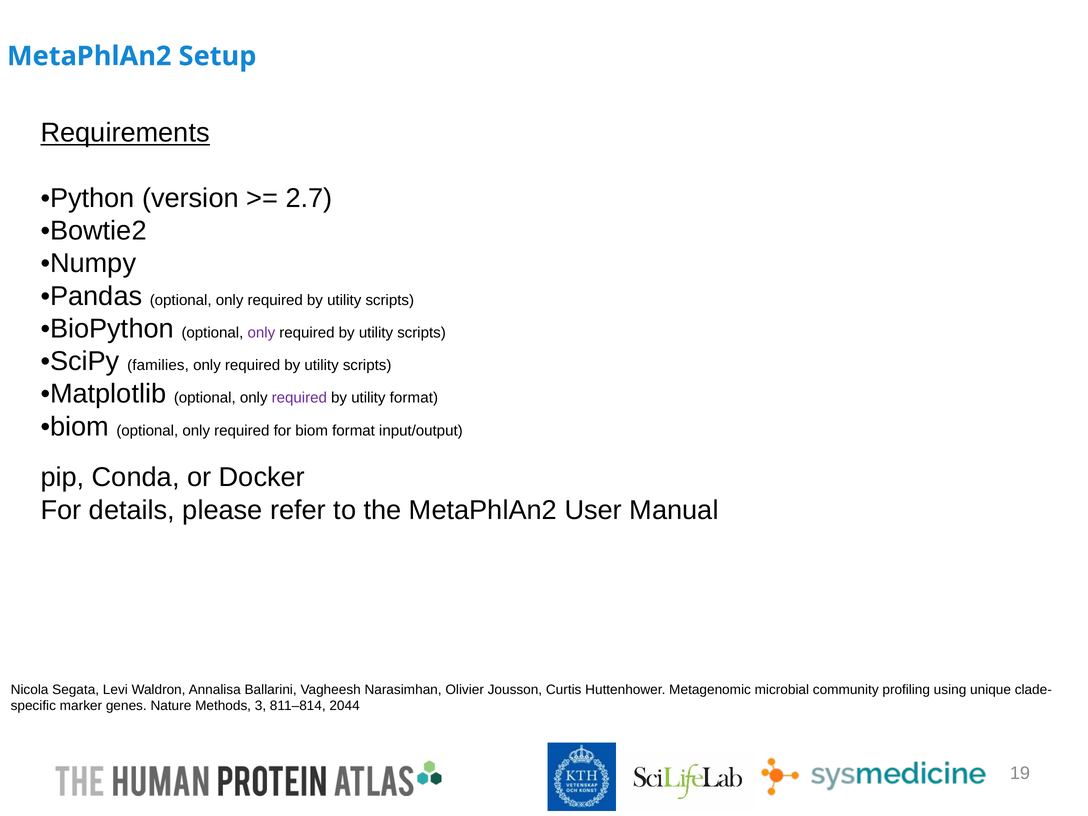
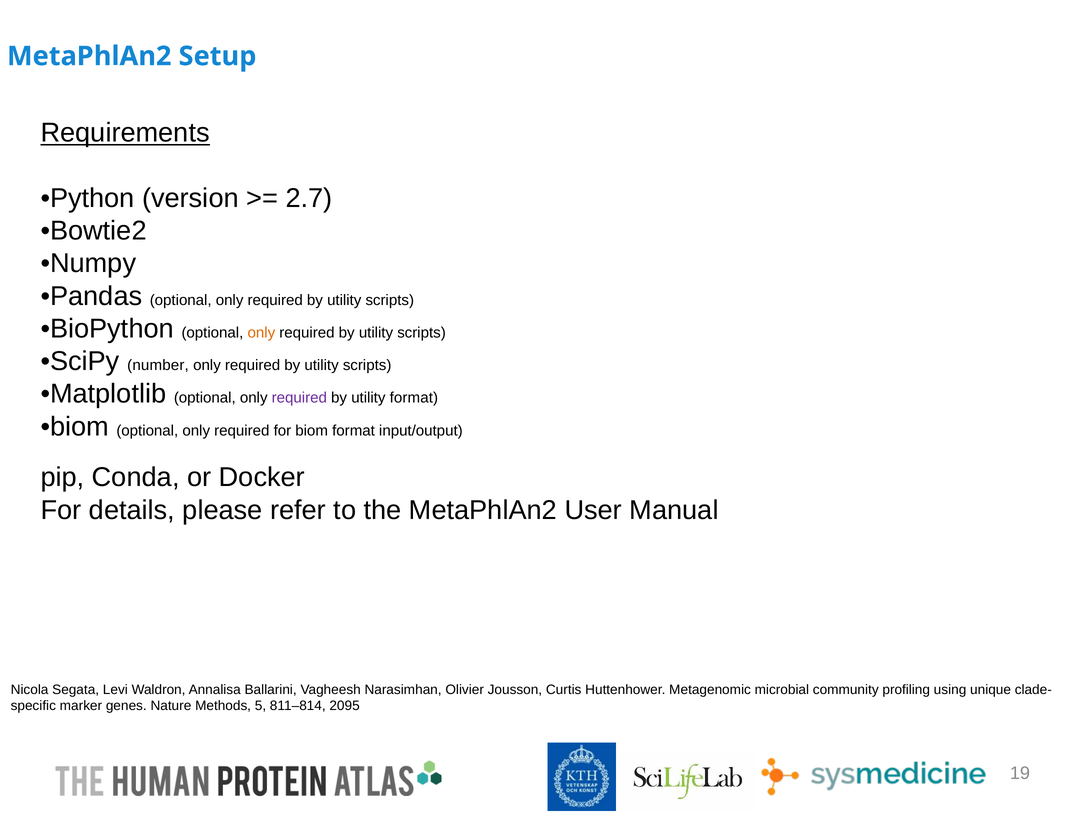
only at (261, 333) colour: purple -> orange
families: families -> number
3: 3 -> 5
2044: 2044 -> 2095
